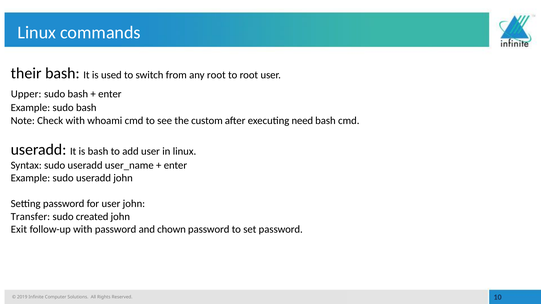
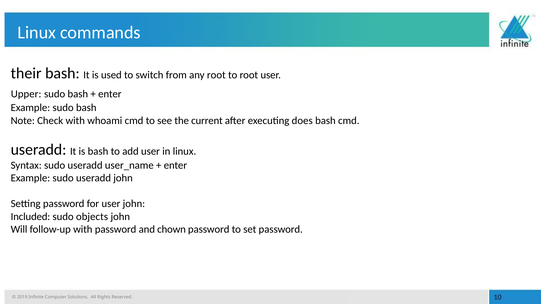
custom: custom -> current
need: need -> does
Transfer: Transfer -> Included
created: created -> objects
Exit: Exit -> Will
